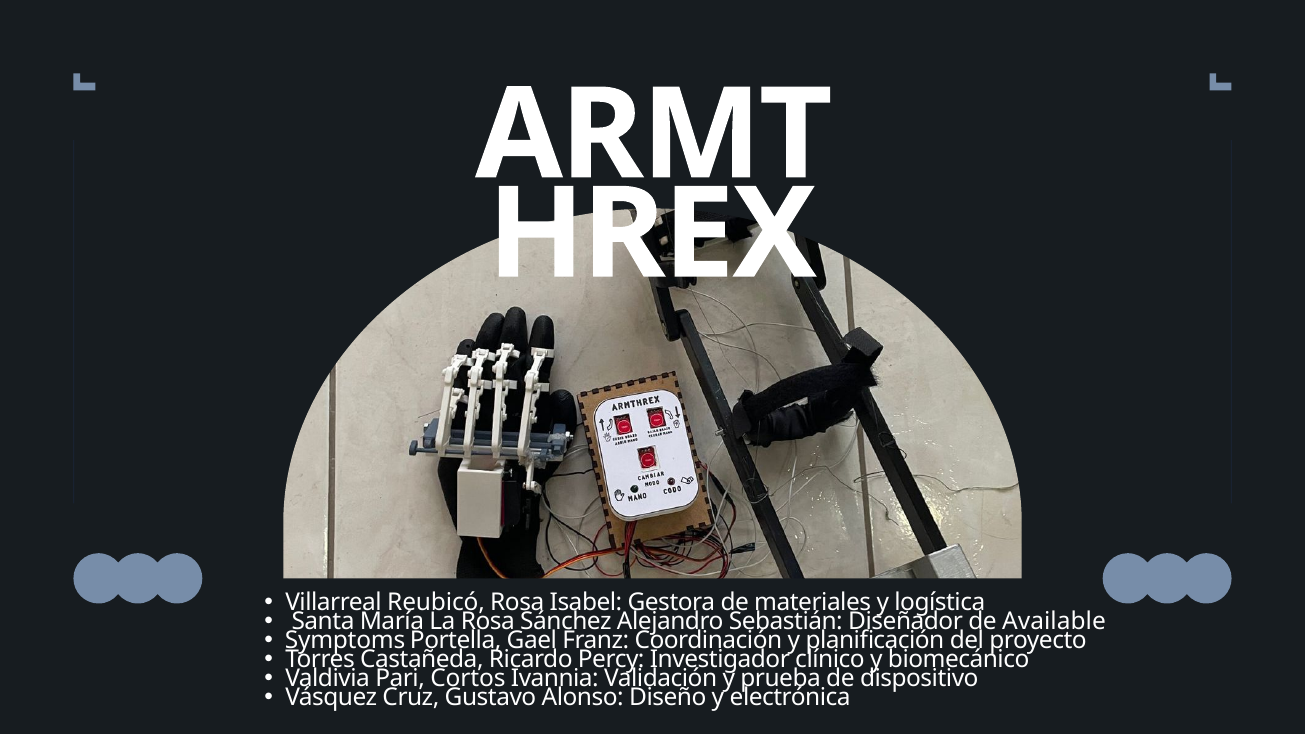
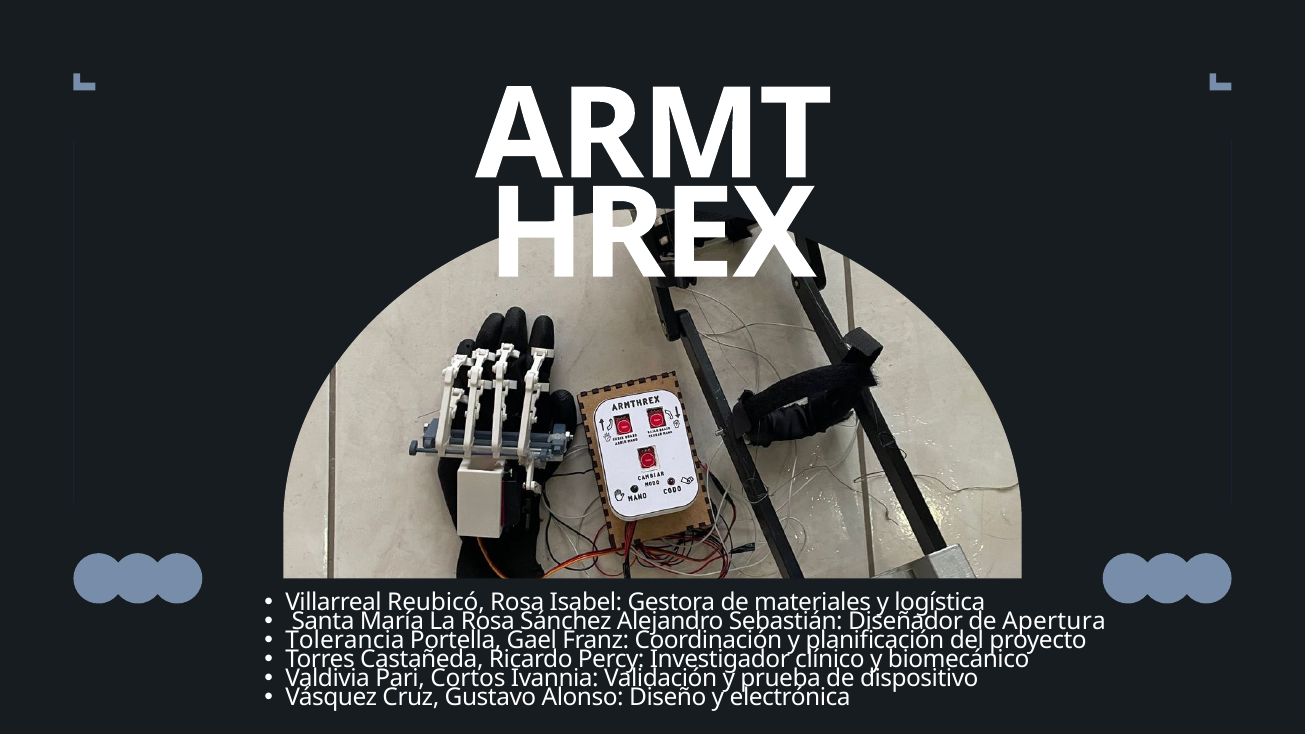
Available: Available -> Apertura
Symptoms: Symptoms -> Tolerancia
